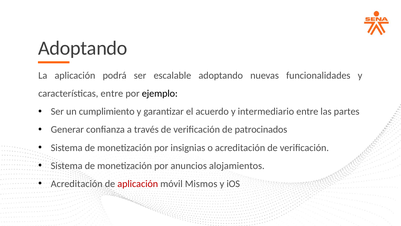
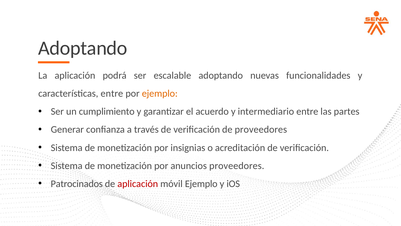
ejemplo at (160, 93) colour: black -> orange
de patrocinados: patrocinados -> proveedores
anuncios alojamientos: alojamientos -> proveedores
Acreditación at (77, 184): Acreditación -> Patrocinados
móvil Mismos: Mismos -> Ejemplo
